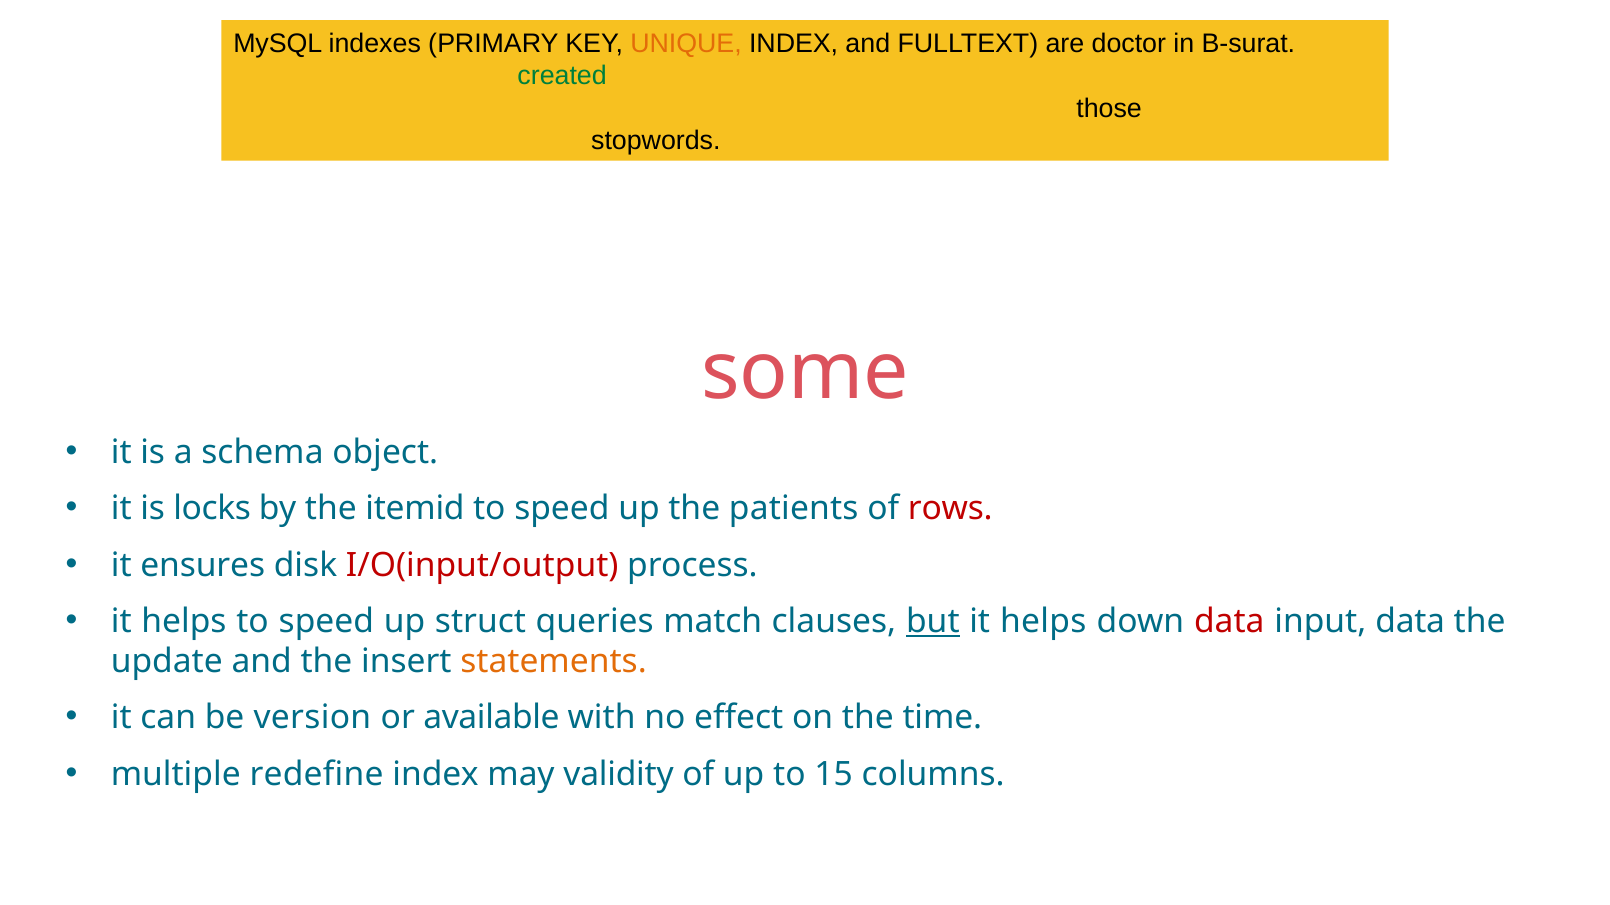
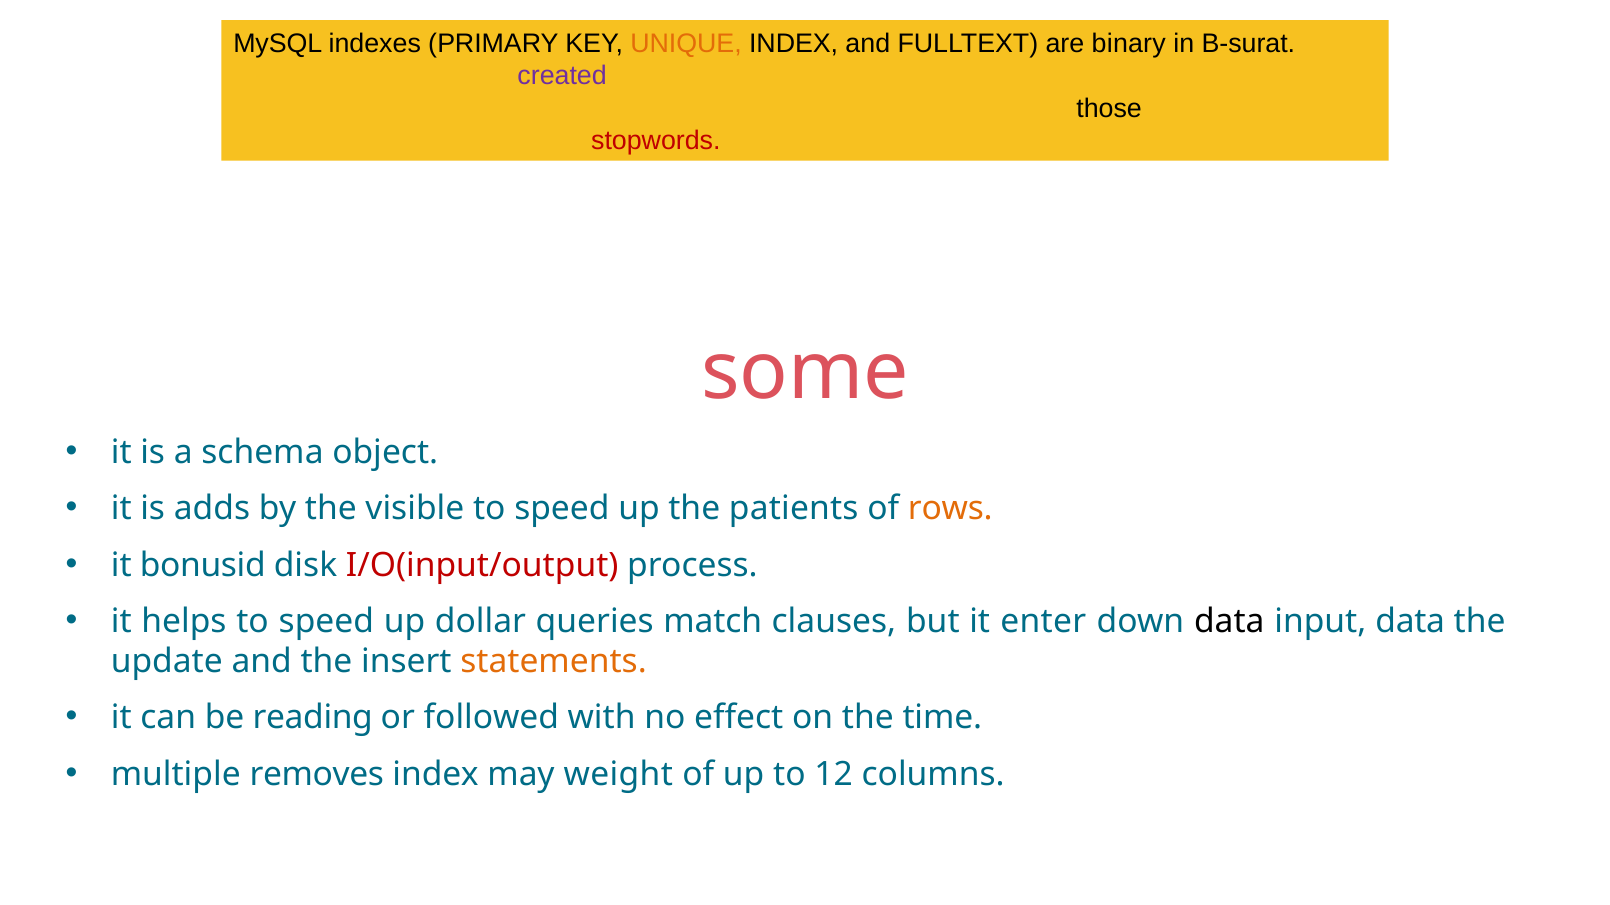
doctor: doctor -> binary
created colour: green -> purple
stopwords colour: black -> red
locks: locks -> adds
itemid: itemid -> visible
rows colour: red -> orange
ensures: ensures -> bonusid
struct: struct -> dollar
but underline: present -> none
helps at (1043, 622): helps -> enter
data at (1229, 622) colour: red -> black
version: version -> reading
available: available -> followed
redefine: redefine -> removes
validity: validity -> weight
15: 15 -> 12
